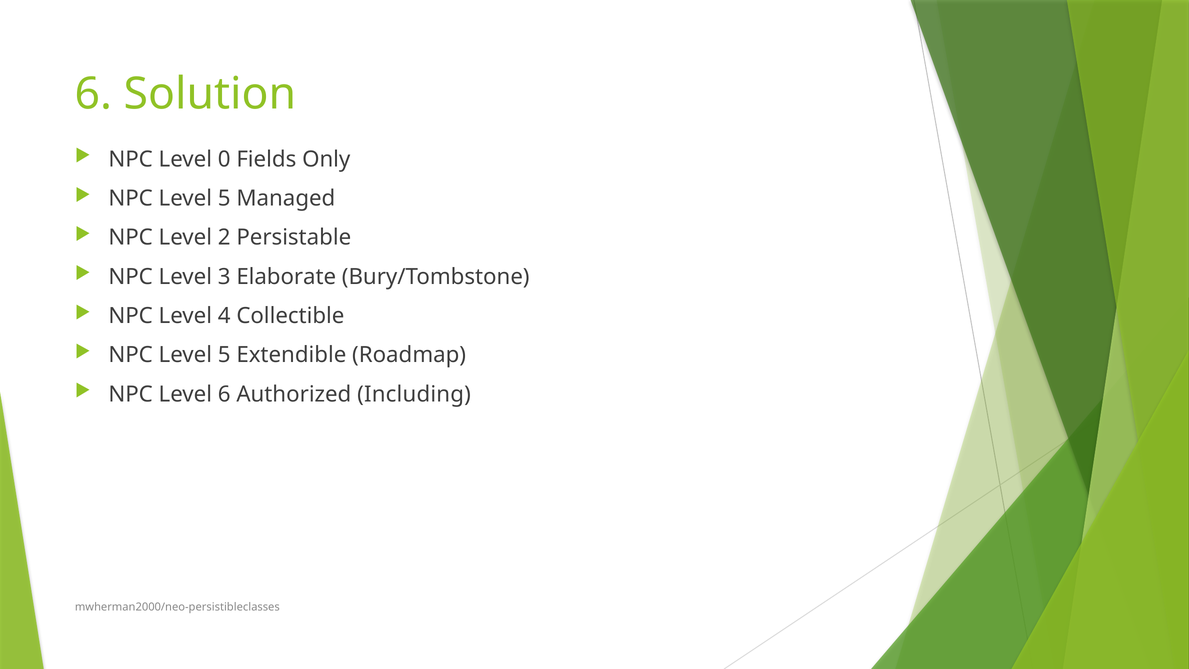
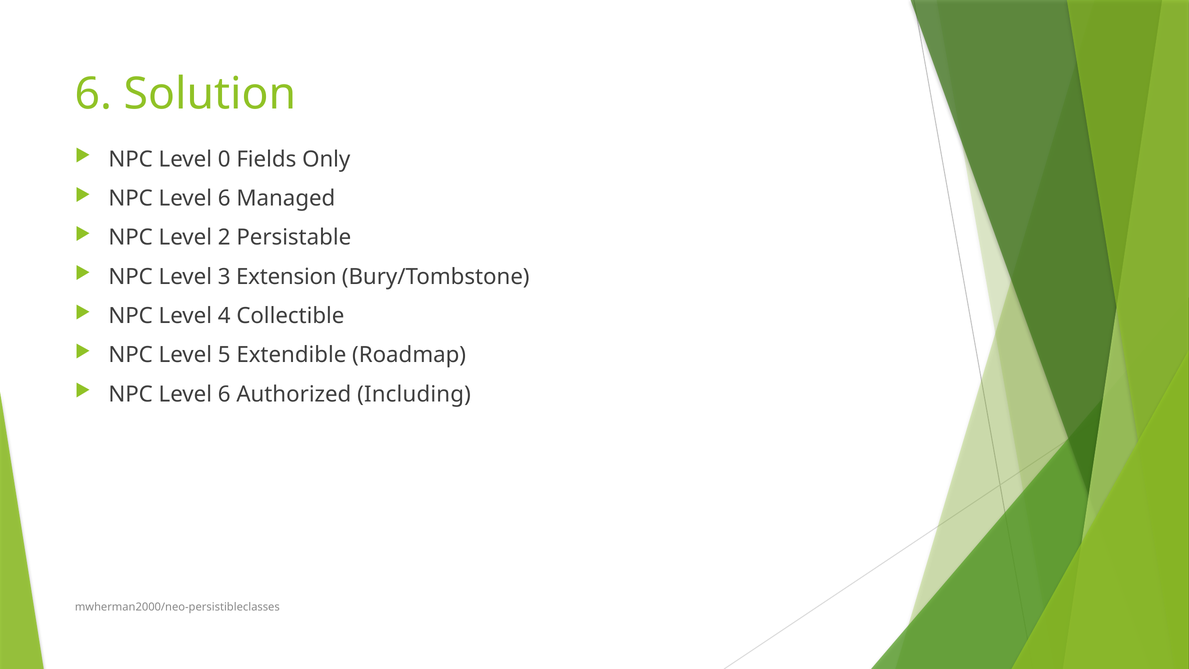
5 at (224, 198): 5 -> 6
Elaborate: Elaborate -> Extension
